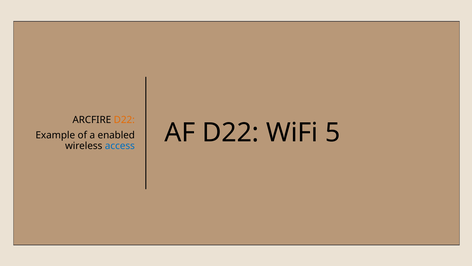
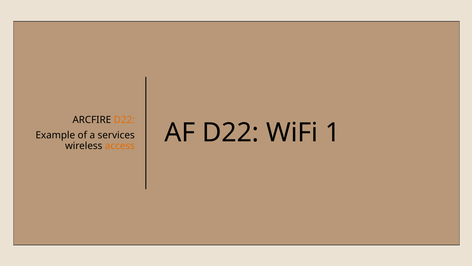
enabled: enabled -> services
access colour: blue -> orange
5: 5 -> 1
